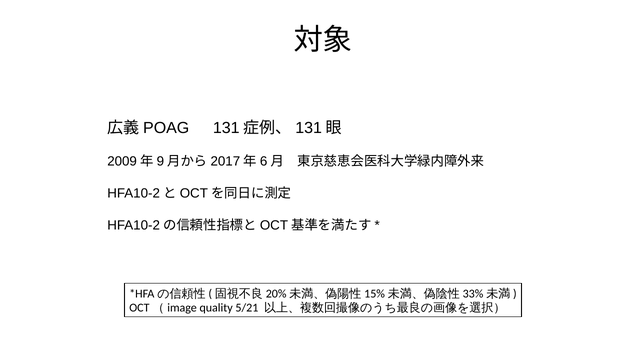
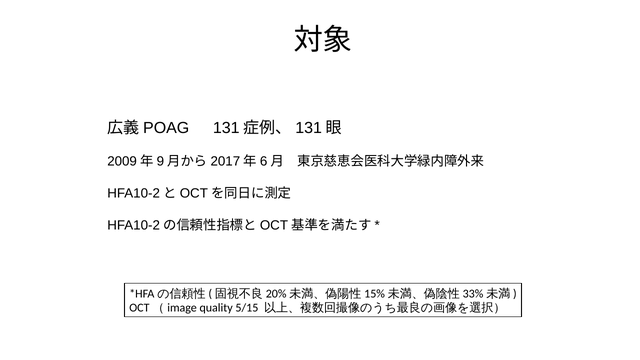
5/21: 5/21 -> 5/15
